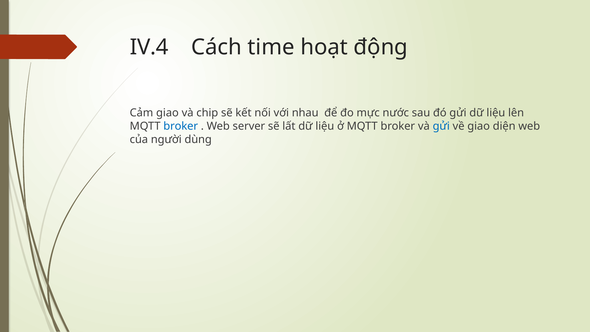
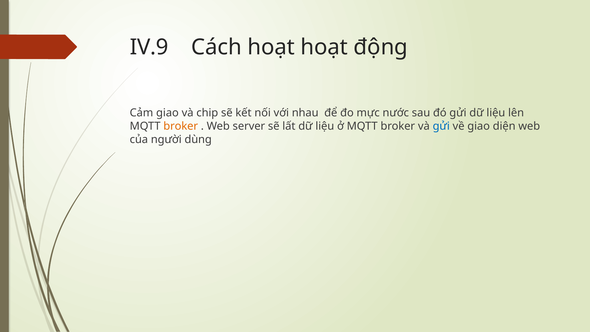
IV.4: IV.4 -> IV.9
Cách time: time -> hoạt
broker at (181, 126) colour: blue -> orange
